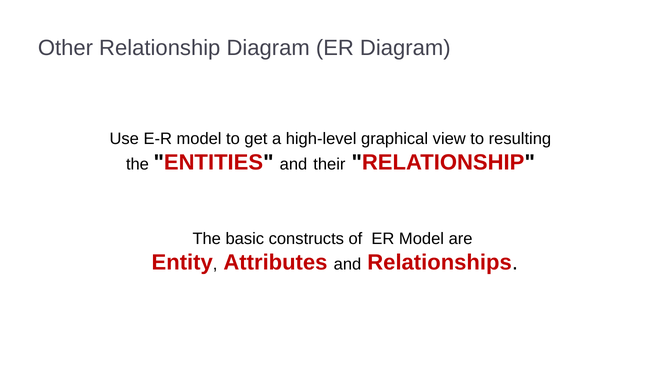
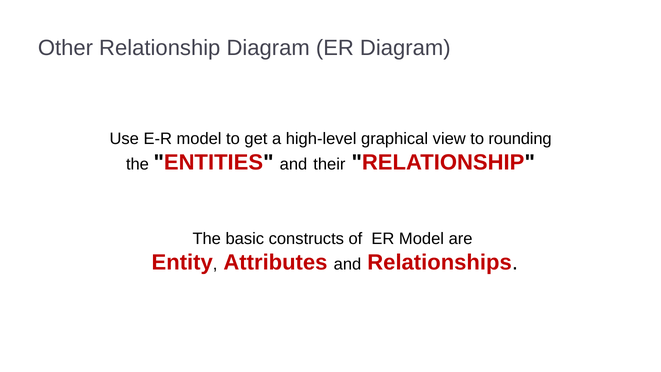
resulting: resulting -> rounding
